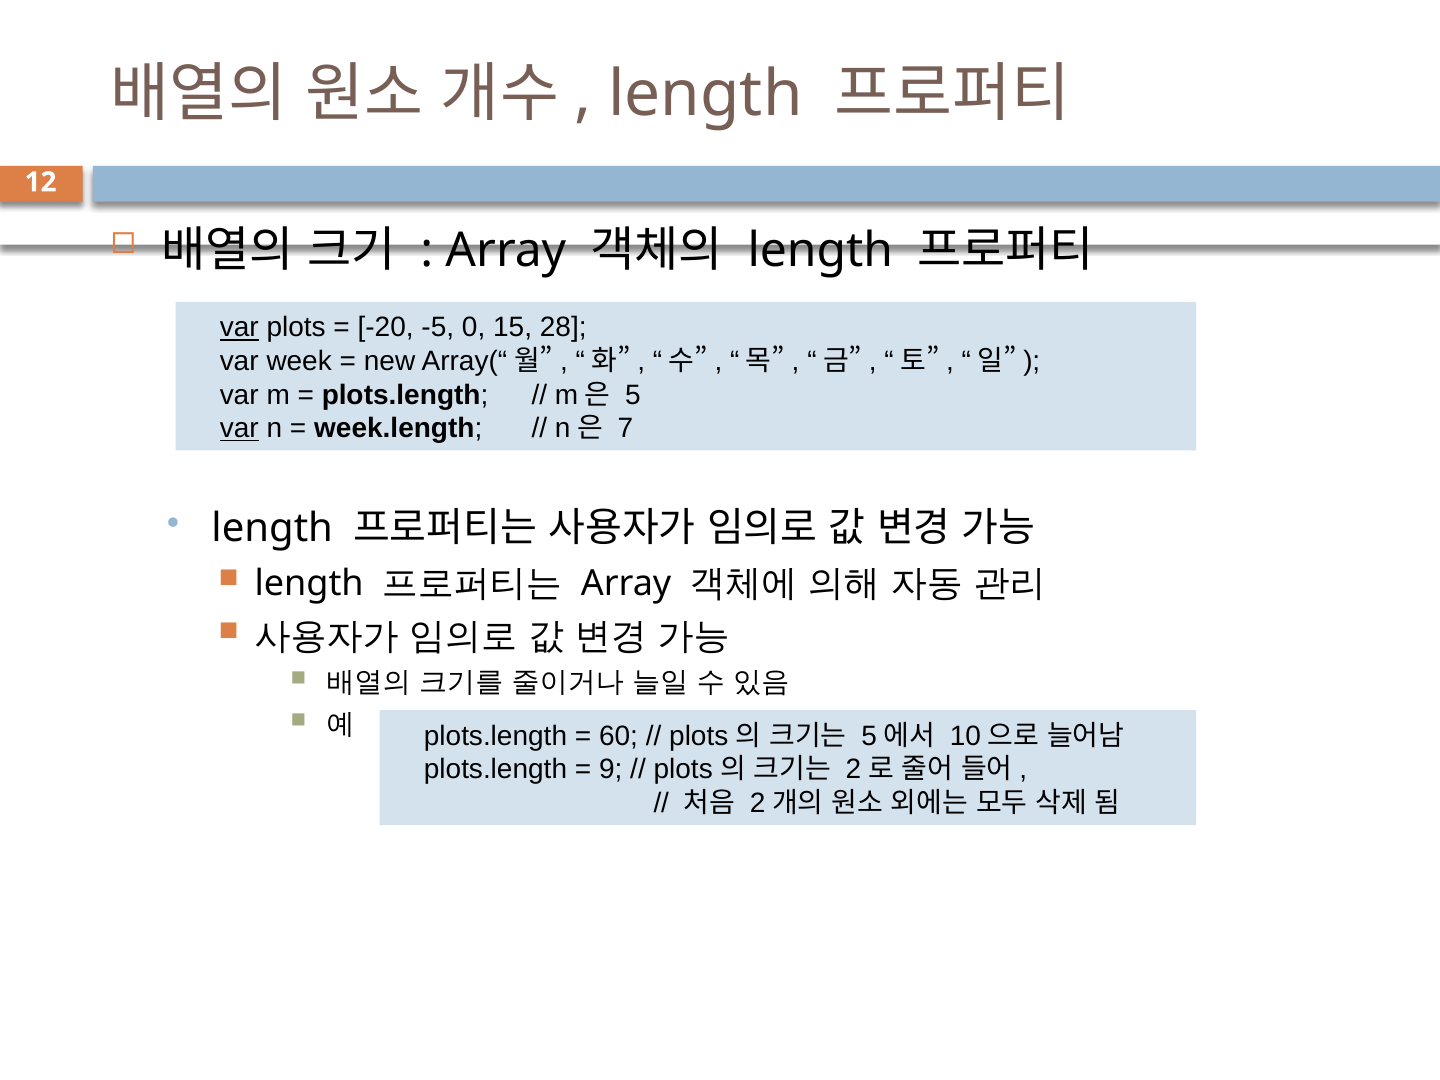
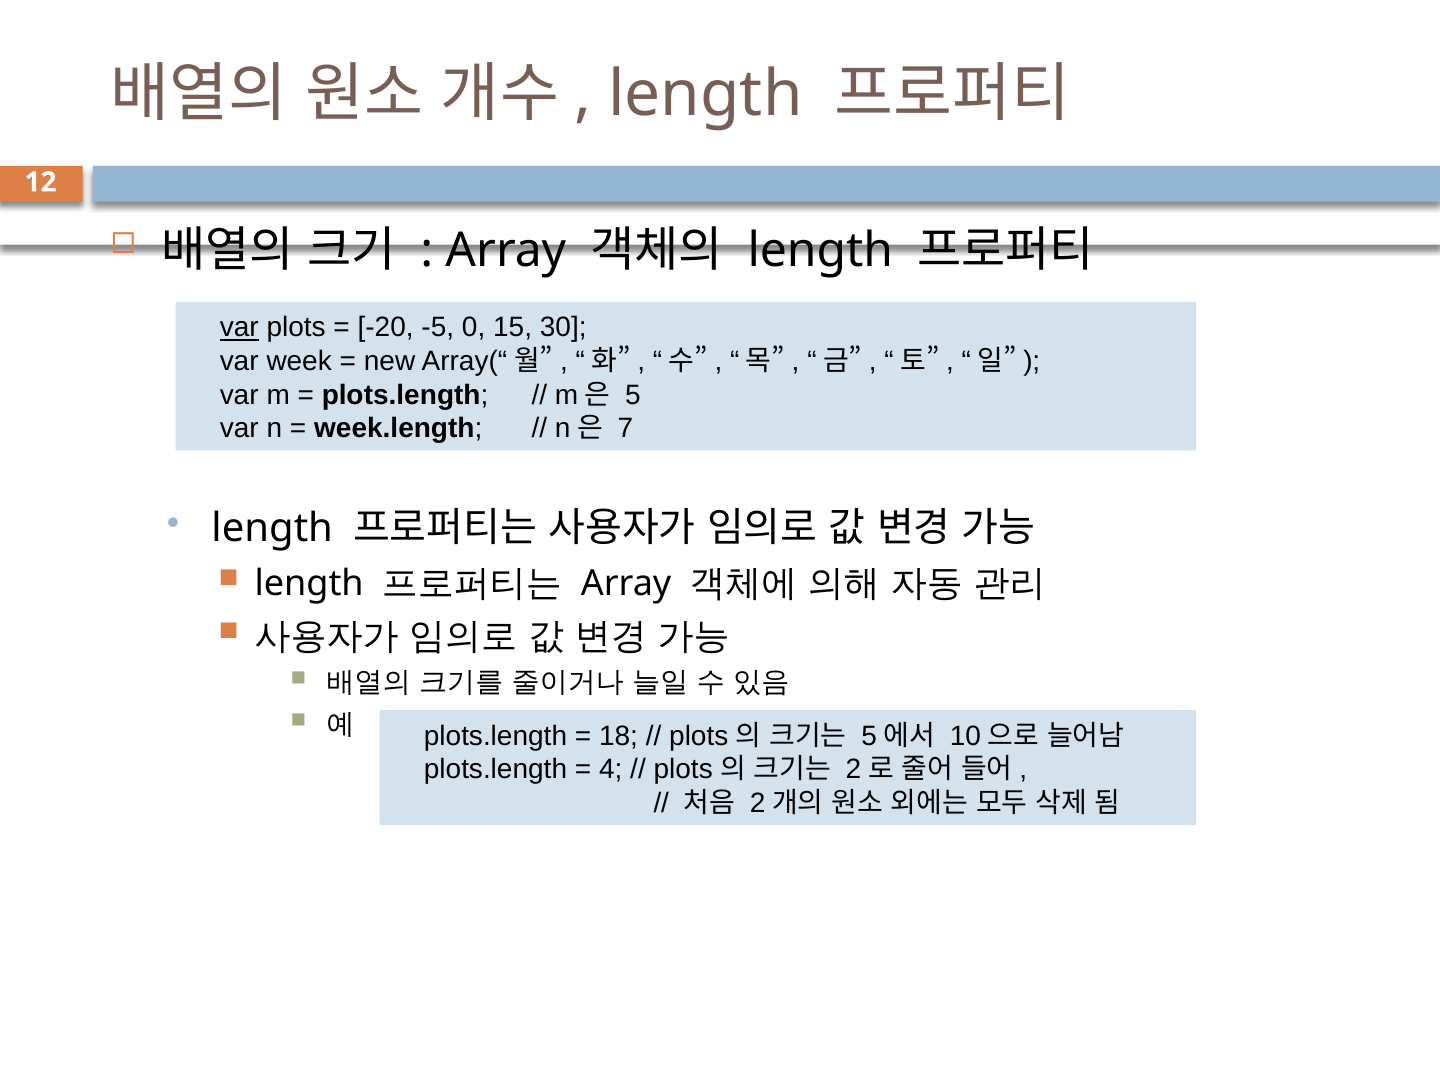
28: 28 -> 30
var at (239, 429) underline: present -> none
60: 60 -> 18
9: 9 -> 4
